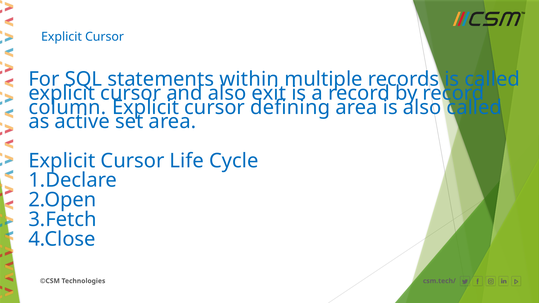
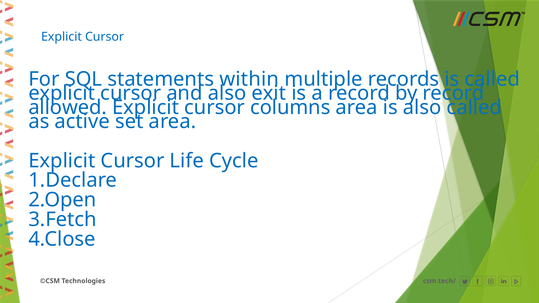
column: column -> allowed
defining: defining -> columns
